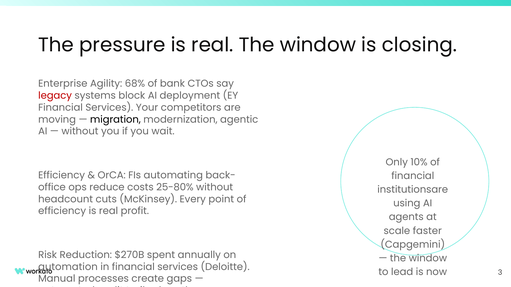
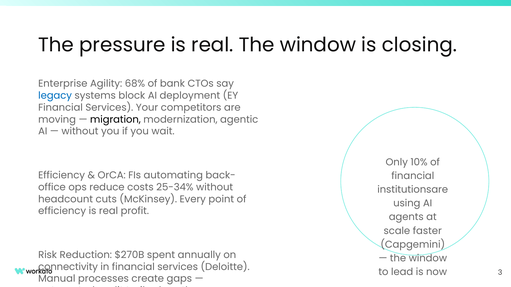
legacy colour: red -> blue
25-80%: 25-80% -> 25-34%
automation: automation -> connectivity
